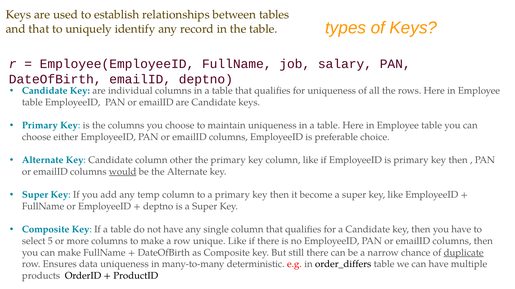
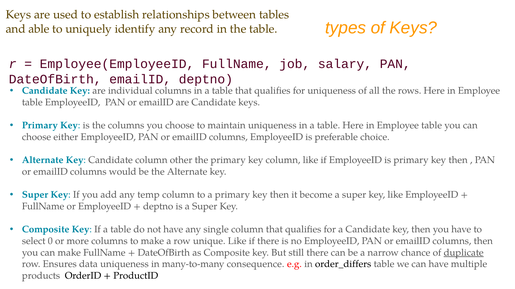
and that: that -> able
would underline: present -> none
5: 5 -> 0
deterministic: deterministic -> consequence
